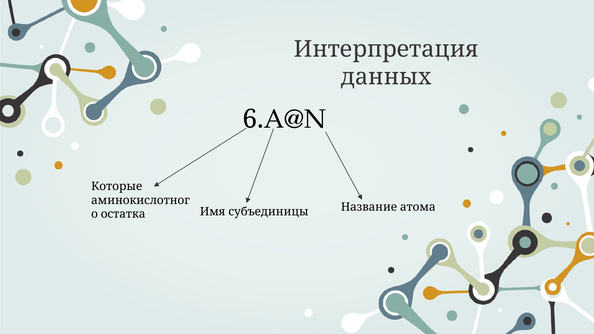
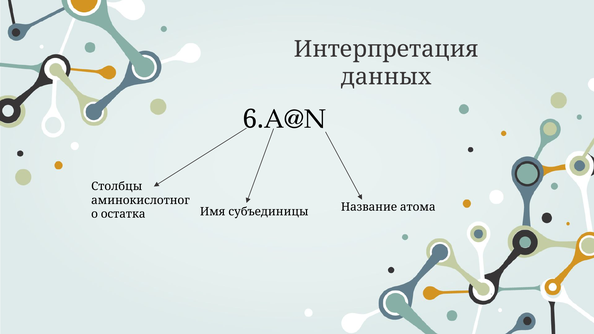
Которые: Которые -> Столбцы
